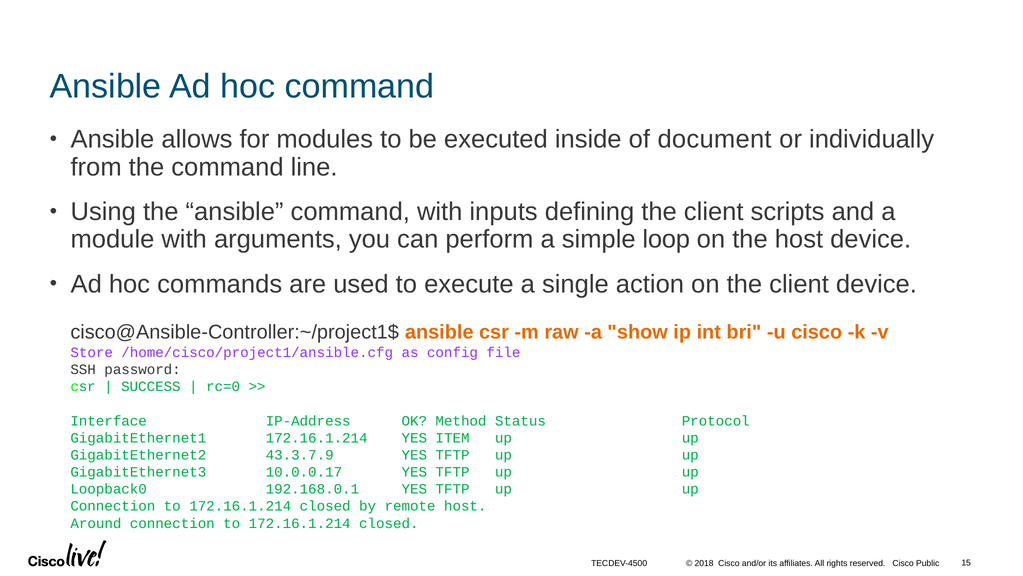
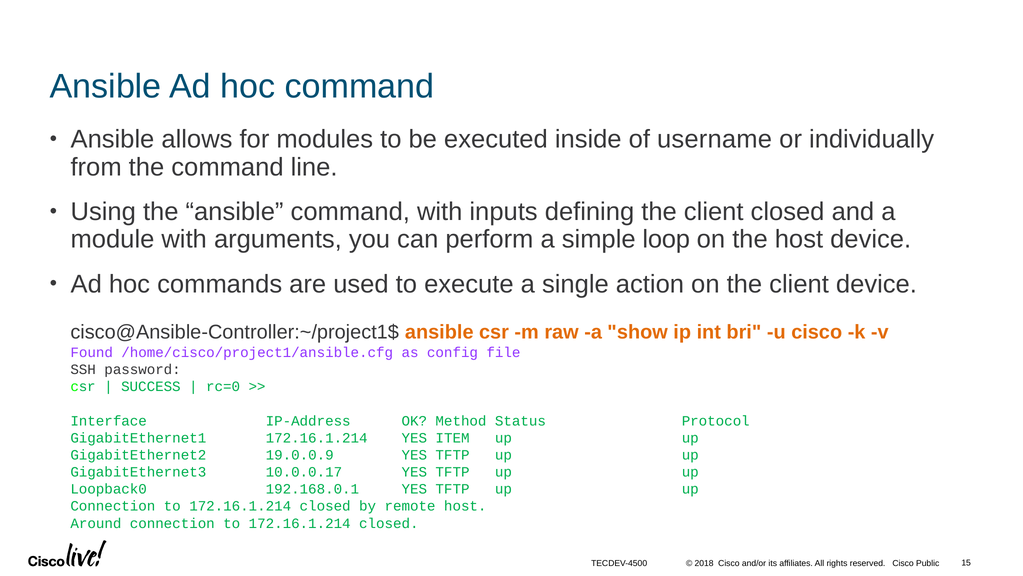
document: document -> username
client scripts: scripts -> closed
Store: Store -> Found
43.3.7.9: 43.3.7.9 -> 19.0.0.9
